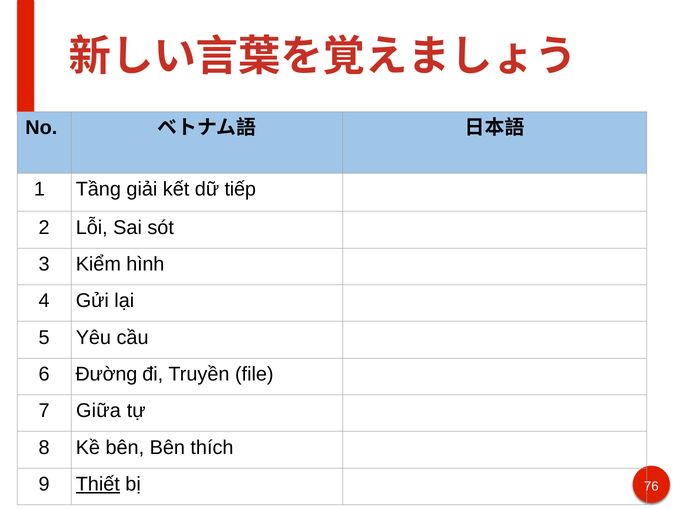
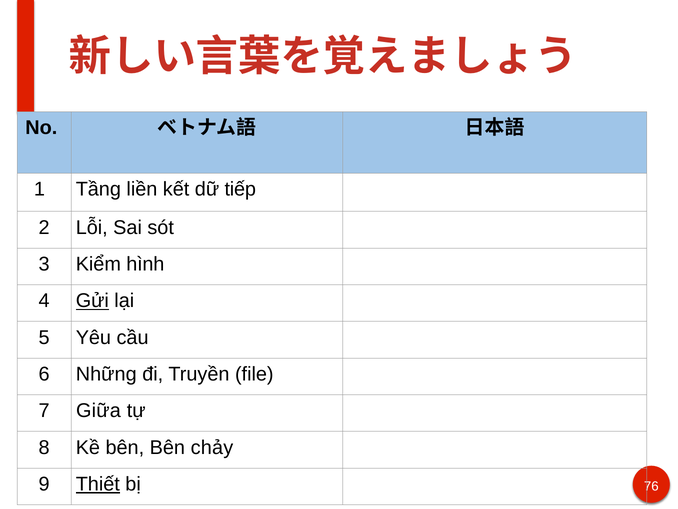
giải: giải -> liền
Gửi underline: none -> present
Đường: Đường -> Những
thích: thích -> chảy
